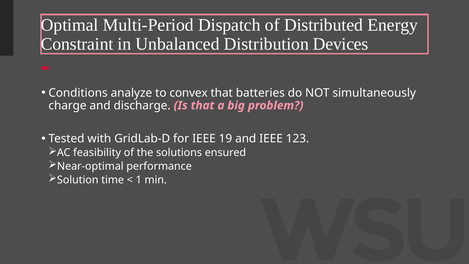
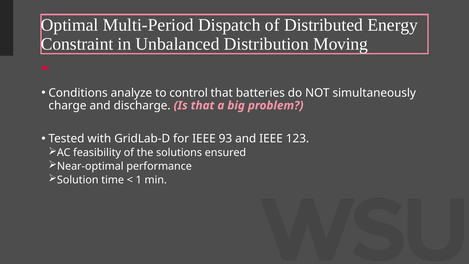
Devices: Devices -> Moving
convex: convex -> control
19: 19 -> 93
